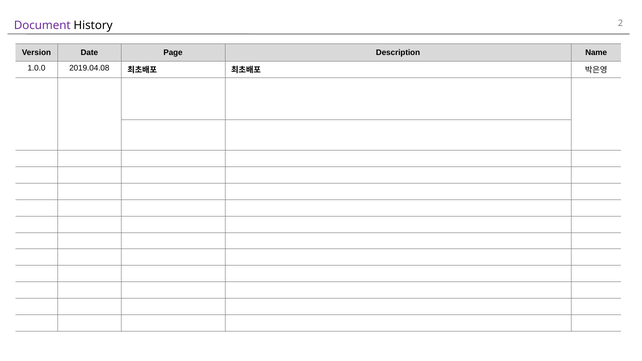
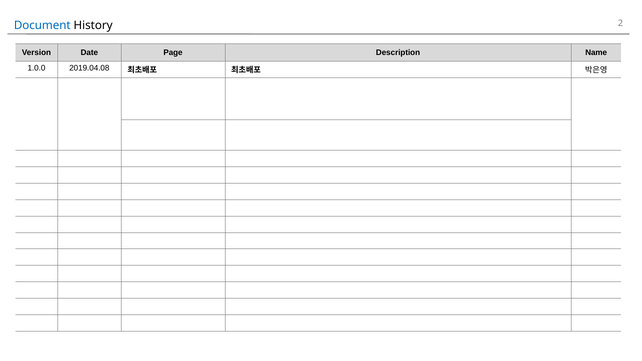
Document colour: purple -> blue
